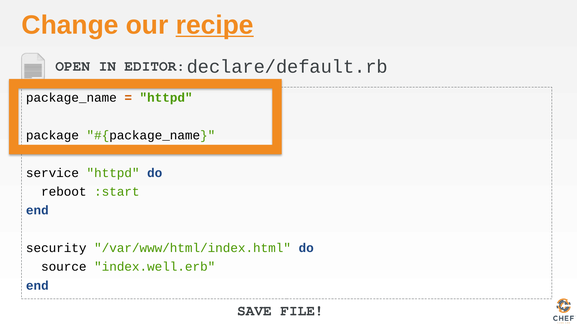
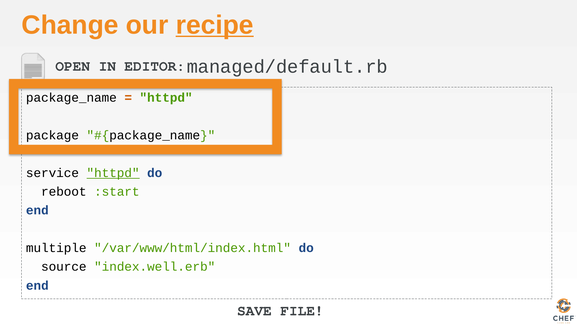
declare/default.rb: declare/default.rb -> managed/default.rb
httpd at (113, 173) underline: none -> present
security: security -> multiple
